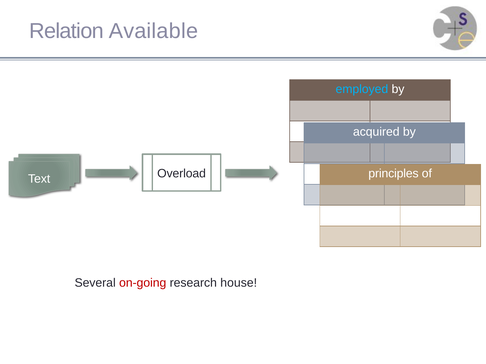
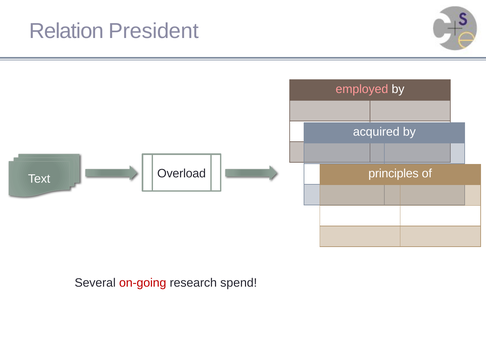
Available: Available -> President
employed colour: light blue -> pink
house: house -> spend
